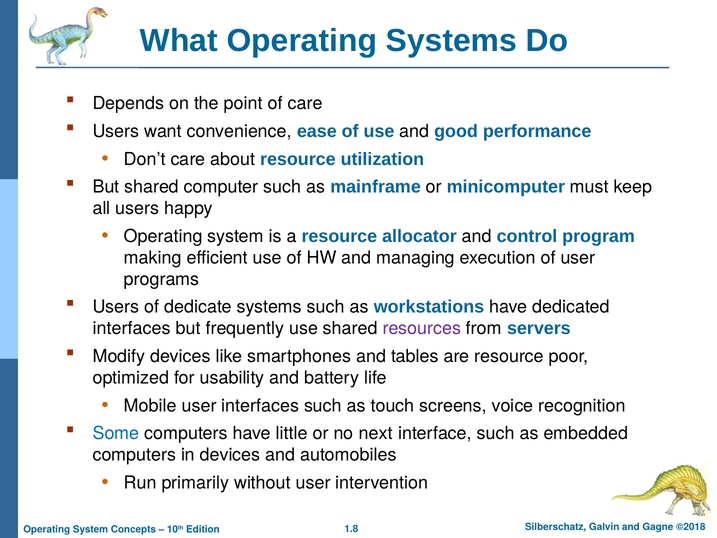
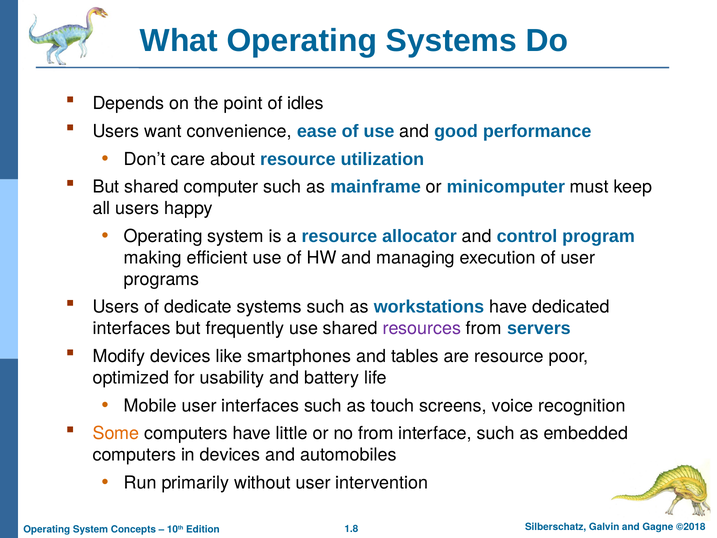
of care: care -> idles
Some colour: blue -> orange
no next: next -> from
